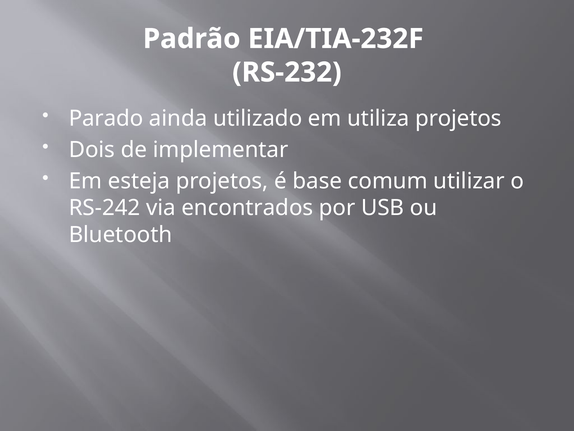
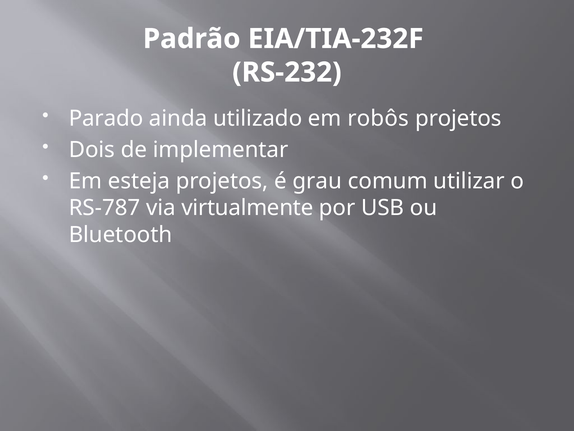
utiliza: utiliza -> robôs
base: base -> grau
RS-242: RS-242 -> RS-787
encontrados: encontrados -> virtualmente
